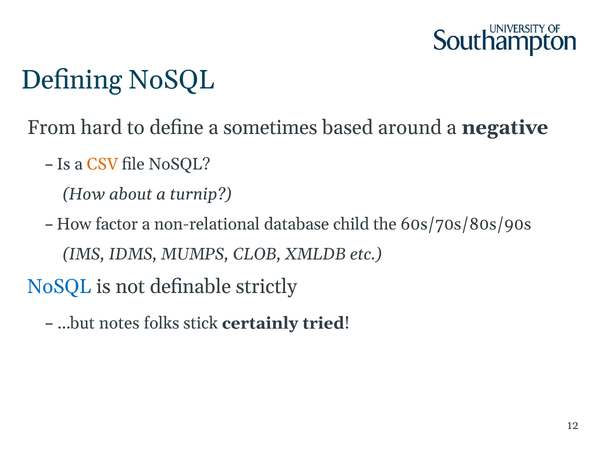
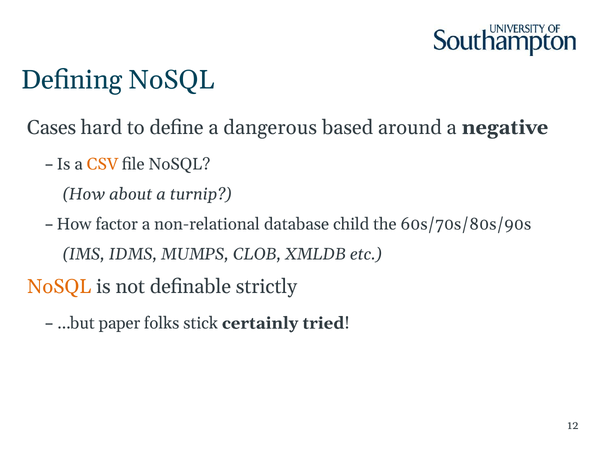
From: From -> Cases
sometimes: sometimes -> dangerous
NoSQL at (59, 286) colour: blue -> orange
notes: notes -> paper
